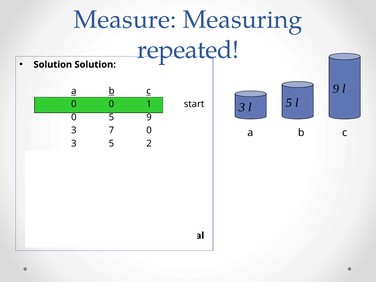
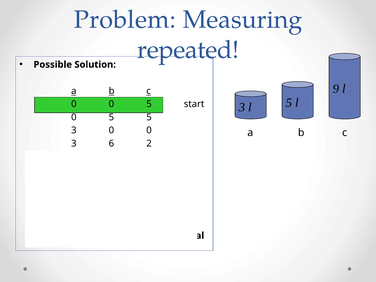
Measure: Measure -> Problem
Solution at (53, 65): Solution -> Possible
0 0 1: 1 -> 5
5 9: 9 -> 5
7 at (111, 130): 7 -> 0
5 at (111, 144): 5 -> 6
